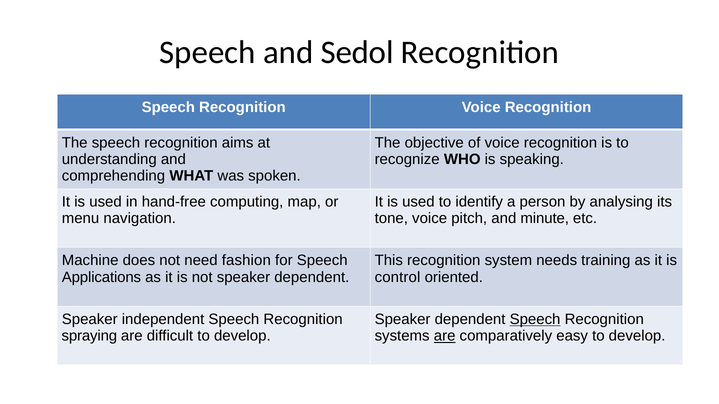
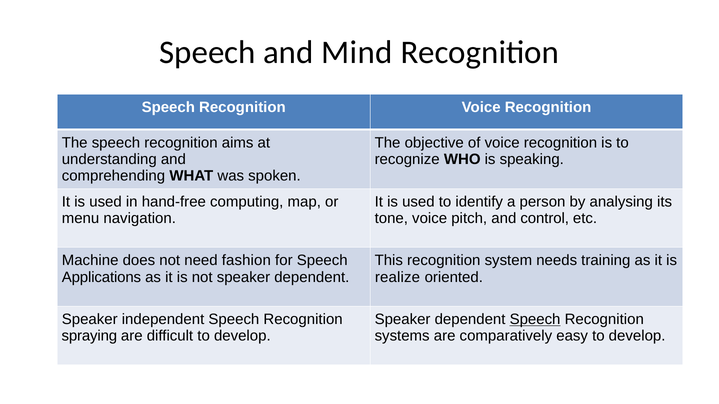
Sedol: Sedol -> Mind
minute: minute -> control
control: control -> realize
are at (445, 336) underline: present -> none
